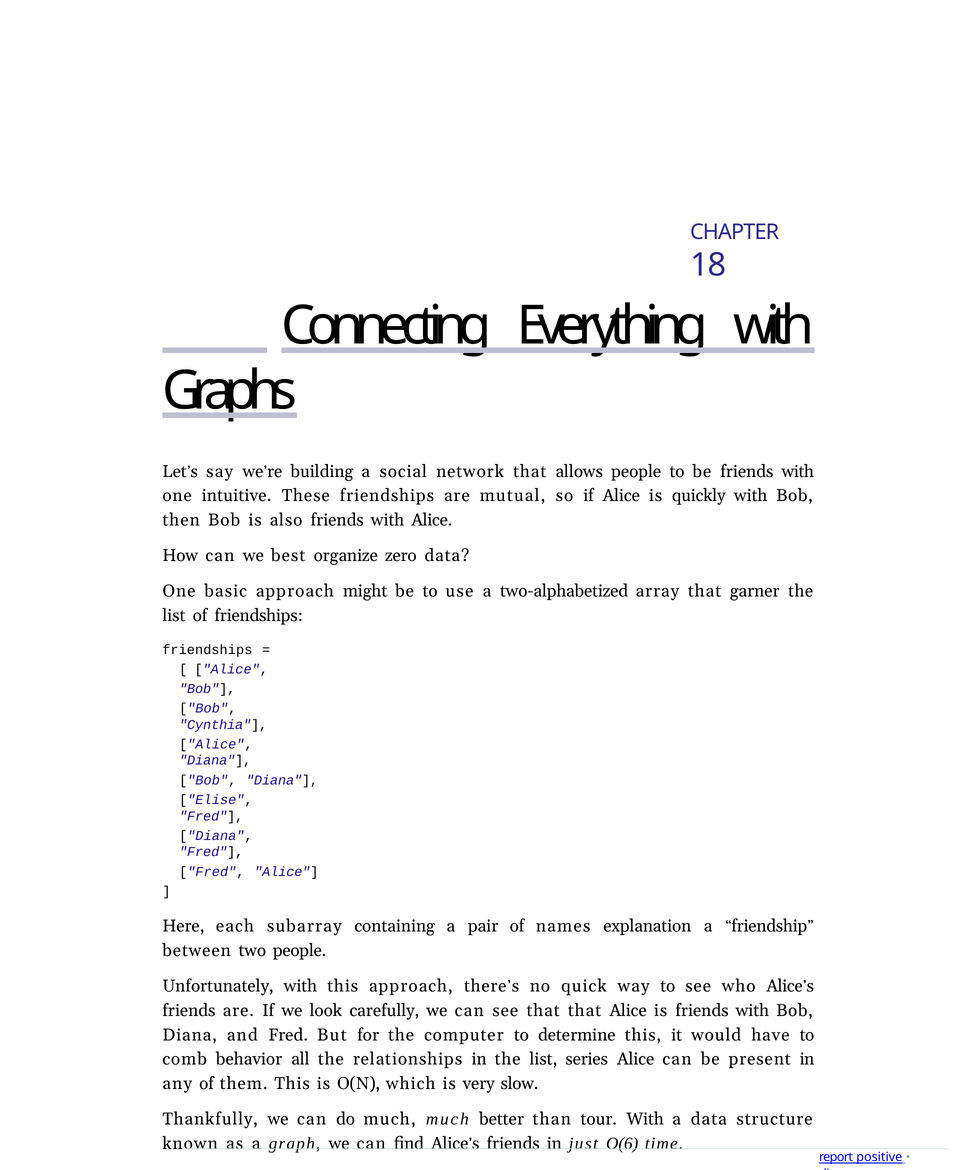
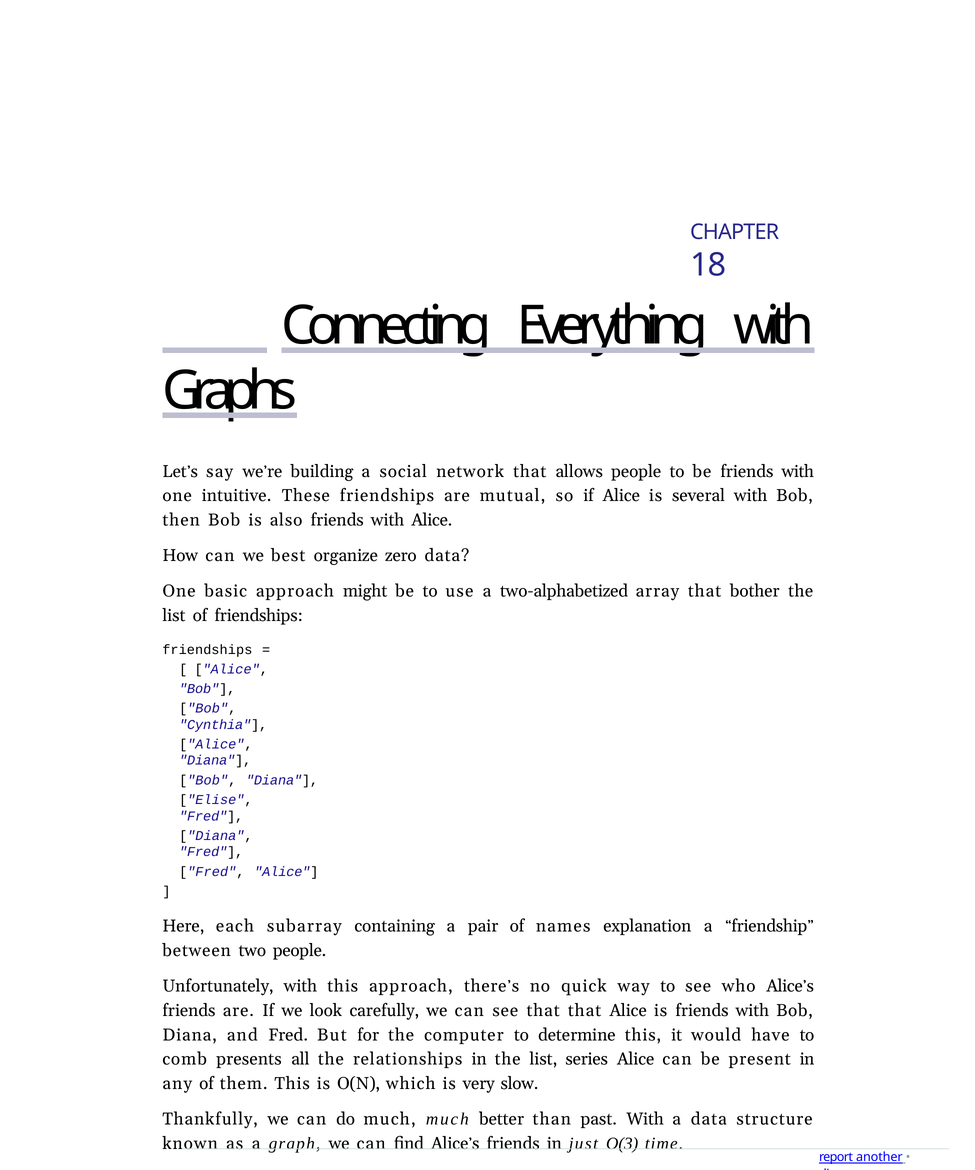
quickly: quickly -> several
garner: garner -> bother
behavior: behavior -> presents
tour: tour -> past
O(6: O(6 -> O(3
positive: positive -> another
